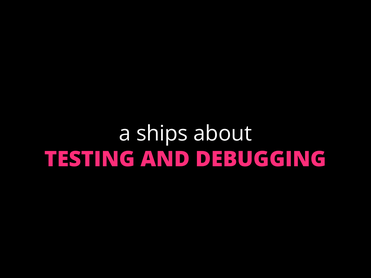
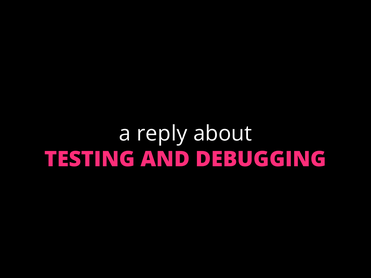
ships: ships -> reply
